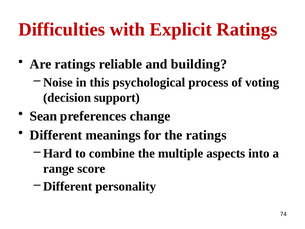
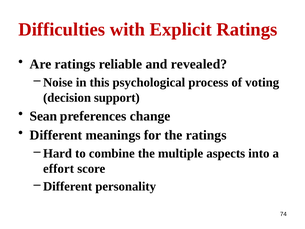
building: building -> revealed
range: range -> effort
